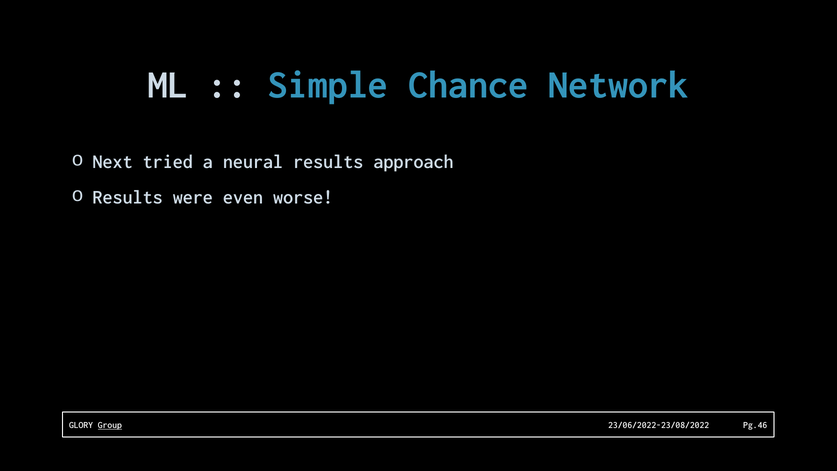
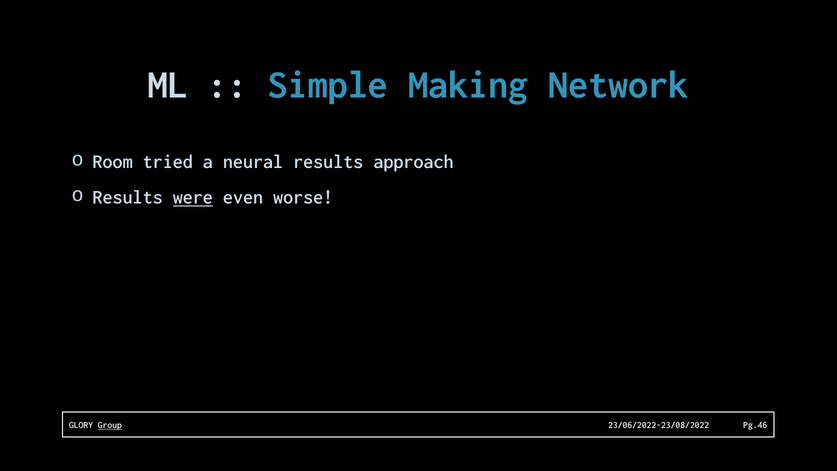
Chance: Chance -> Making
Next: Next -> Room
were underline: none -> present
